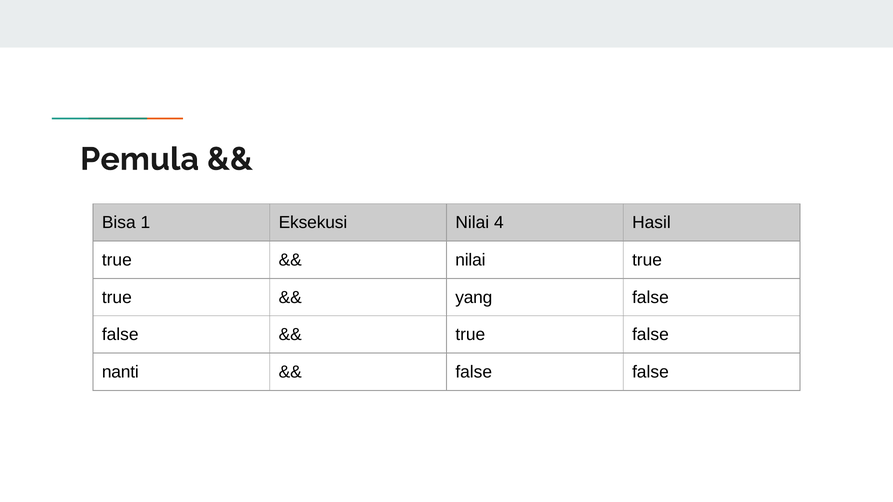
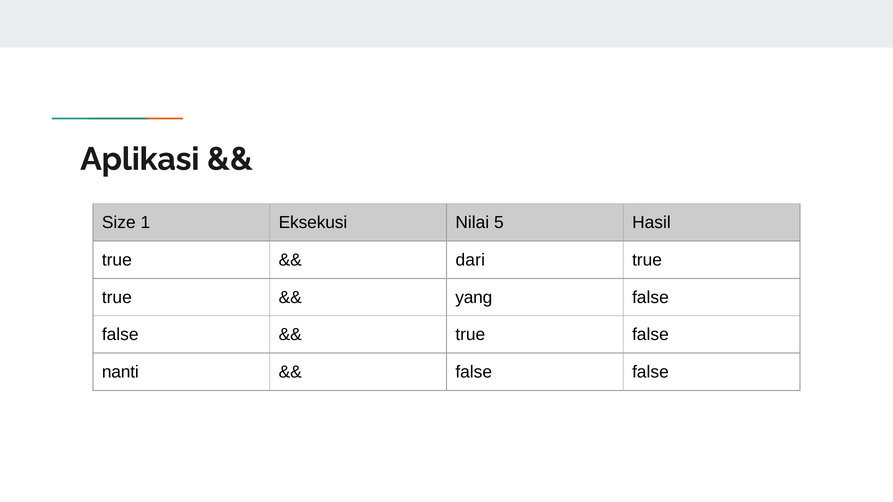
Pemula: Pemula -> Aplikasi
Bisa: Bisa -> Size
4: 4 -> 5
nilai at (470, 260): nilai -> dari
